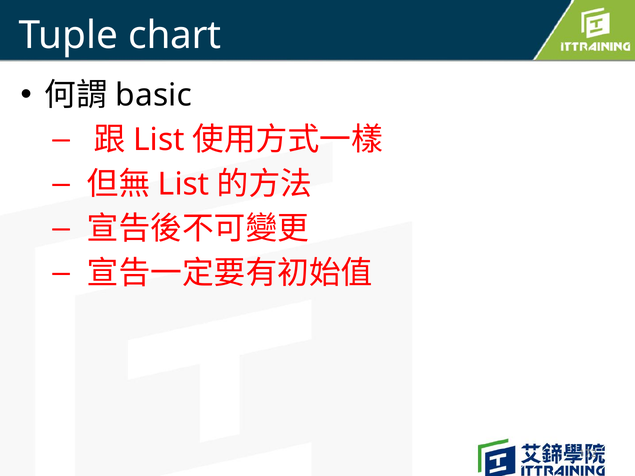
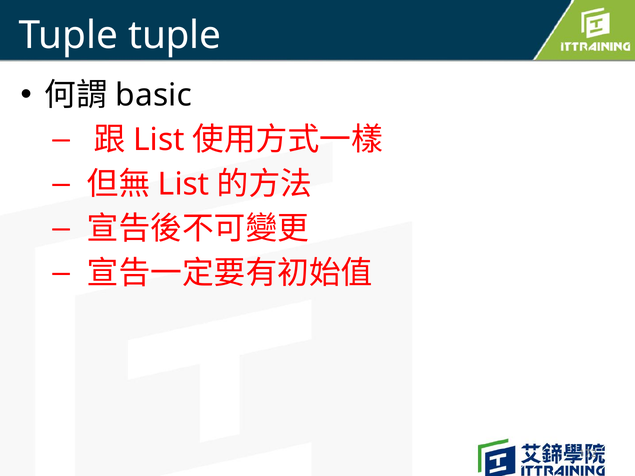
Tuple chart: chart -> tuple
